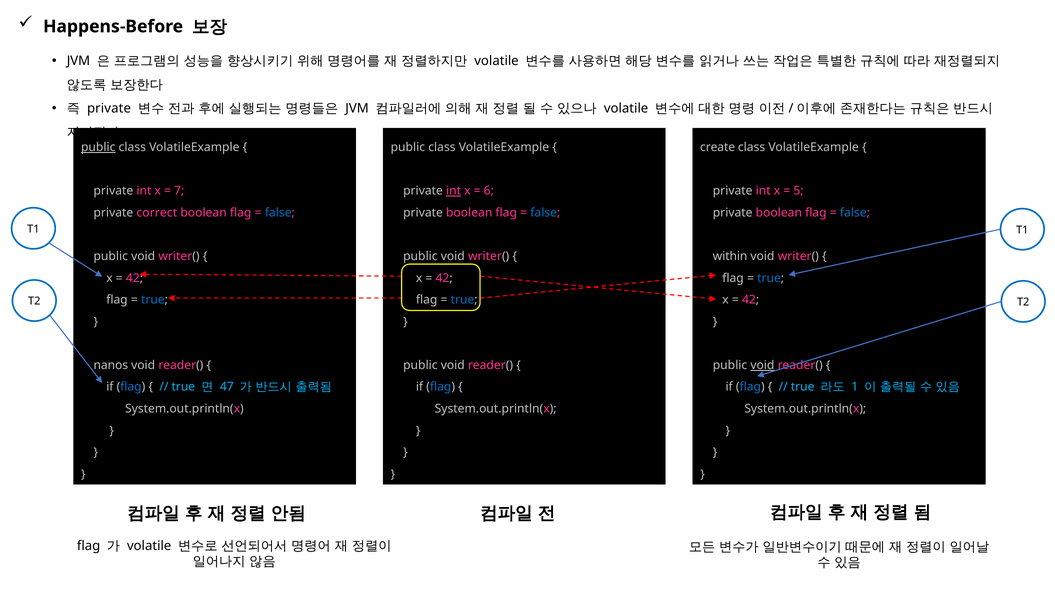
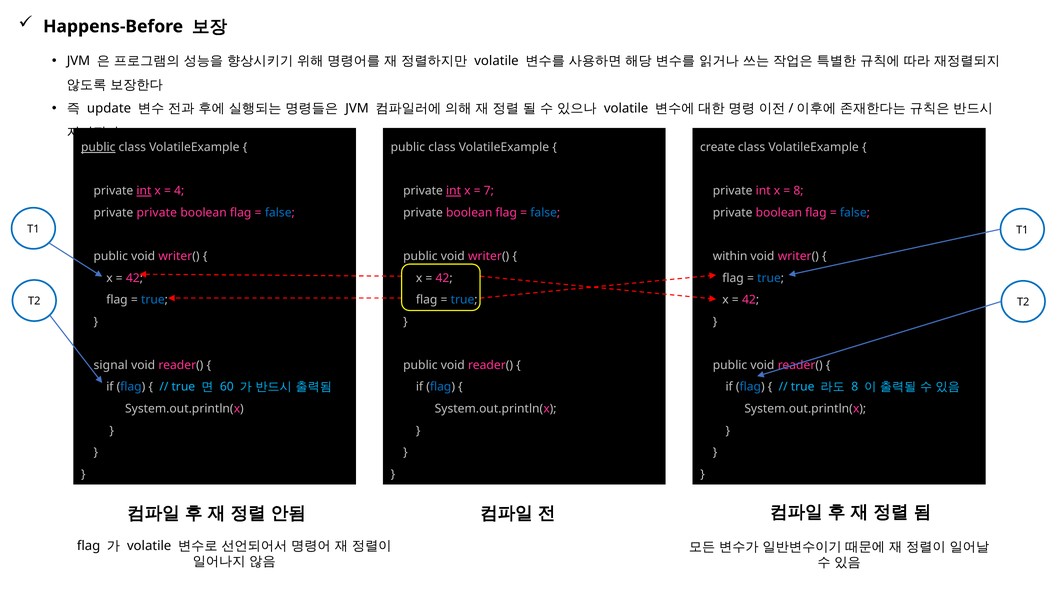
private at (109, 108): private -> update
int at (144, 191) underline: none -> present
7: 7 -> 4
6: 6 -> 7
5 at (798, 191): 5 -> 8
private correct: correct -> private
nanos: nanos -> signal
void at (762, 365) underline: present -> none
47: 47 -> 60
1 at (855, 387): 1 -> 8
